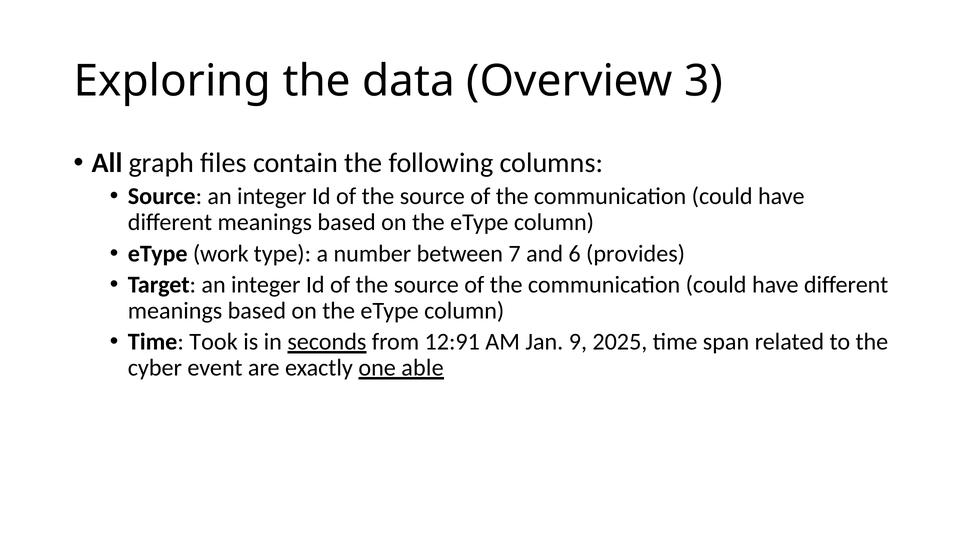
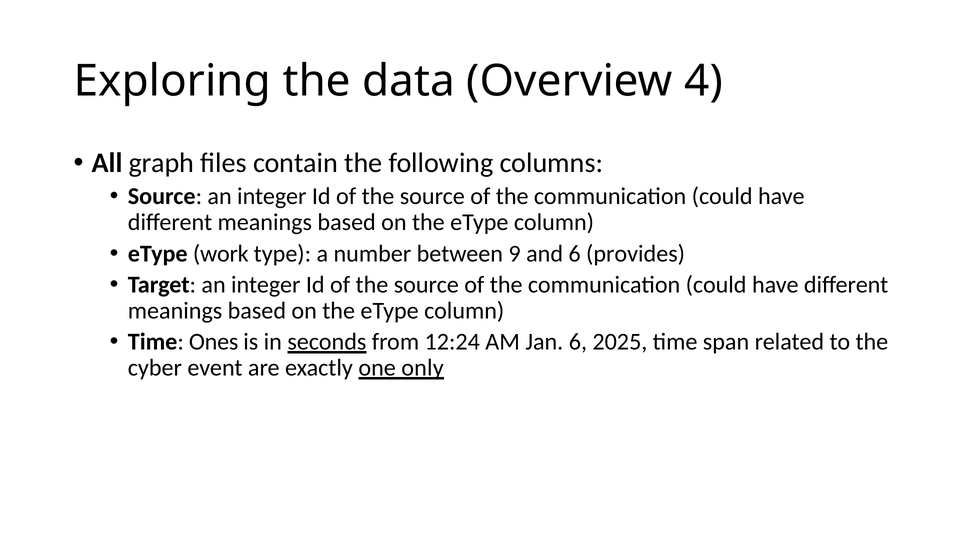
3: 3 -> 4
7: 7 -> 9
Took: Took -> Ones
12:91: 12:91 -> 12:24
Jan 9: 9 -> 6
able: able -> only
